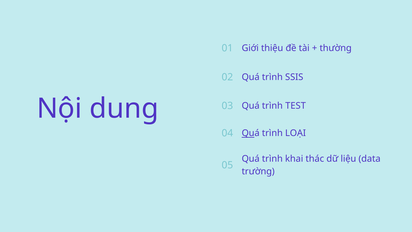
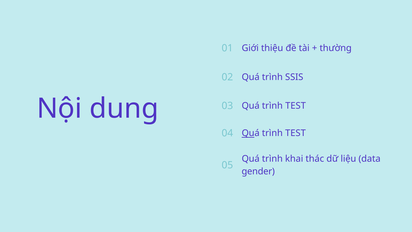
04 Quá trình LOẠI: LOẠI -> TEST
trường: trường -> gender
